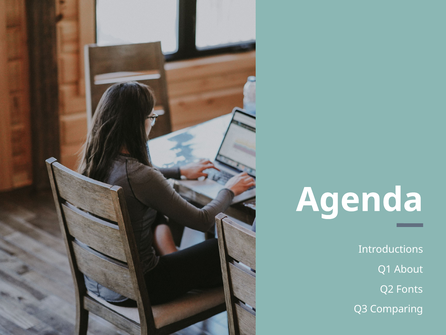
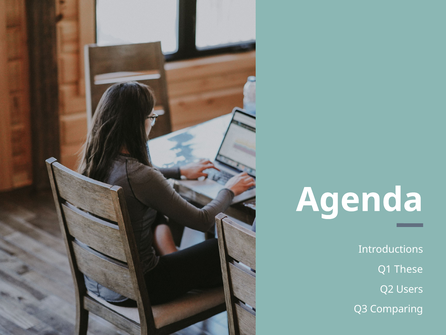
About: About -> These
Fonts: Fonts -> Users
